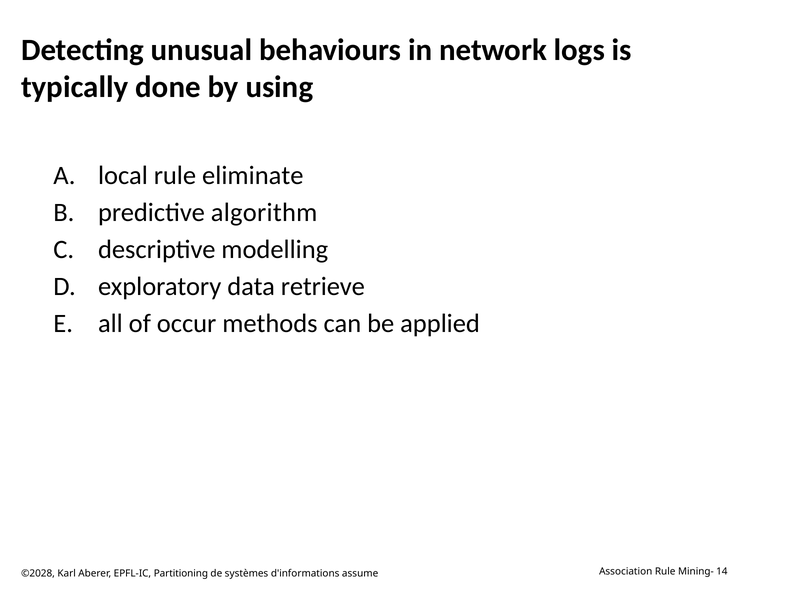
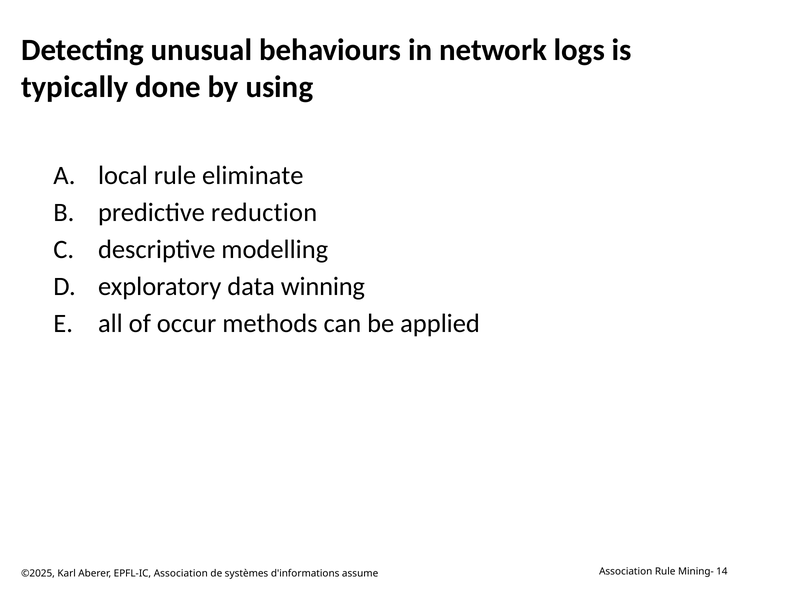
algorithm: algorithm -> reduction
retrieve: retrieve -> winning
©2028: ©2028 -> ©2025
EPFL-IC Partitioning: Partitioning -> Association
